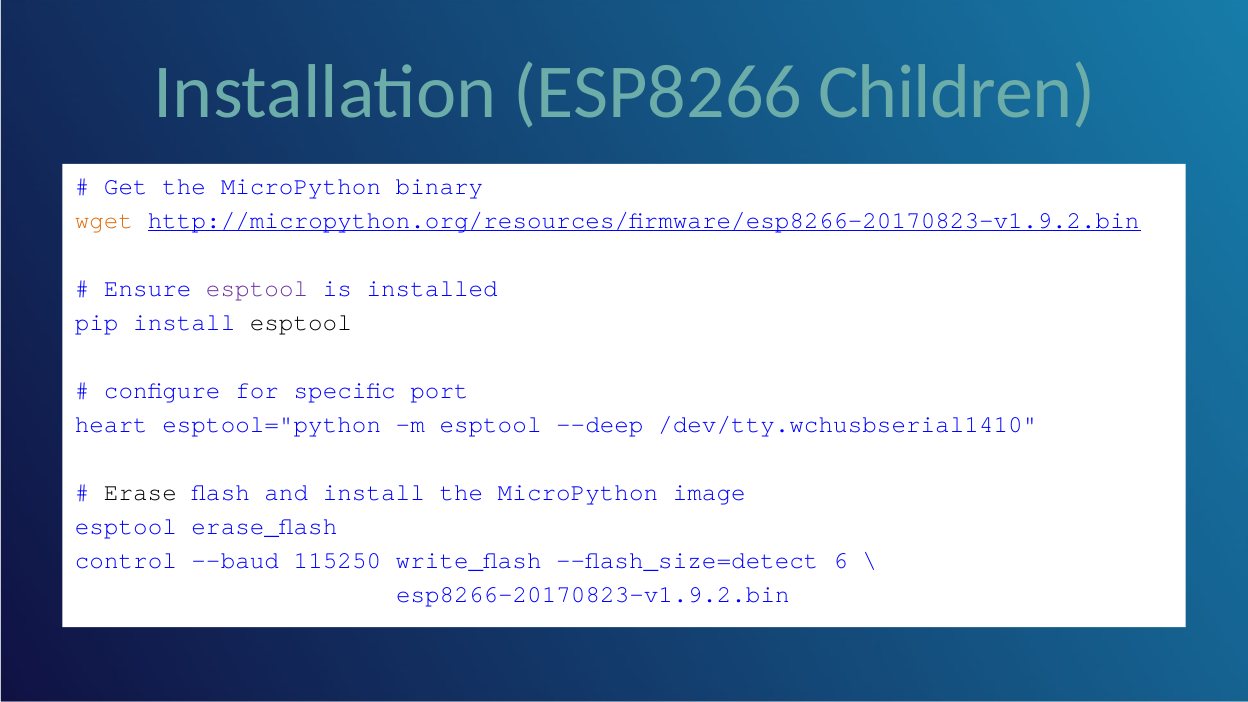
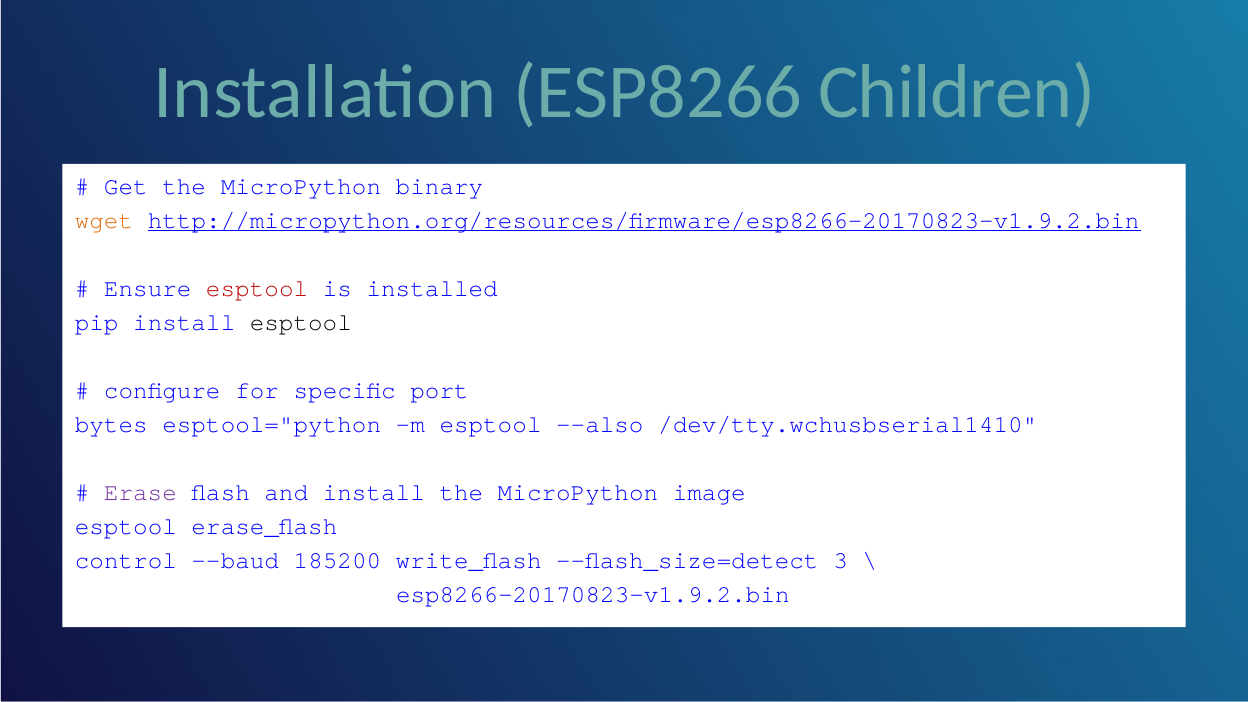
esptool at (257, 289) colour: purple -> red
heart: heart -> bytes
--deep: --deep -> --also
Erase colour: black -> purple
115250: 115250 -> 185200
6: 6 -> 3
